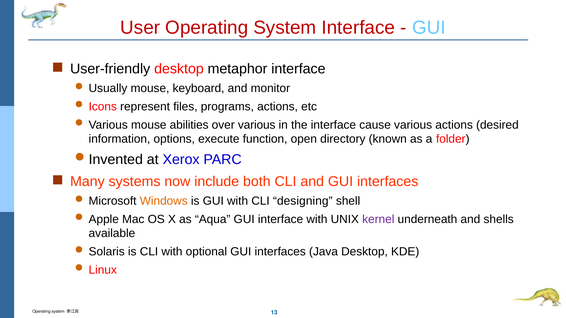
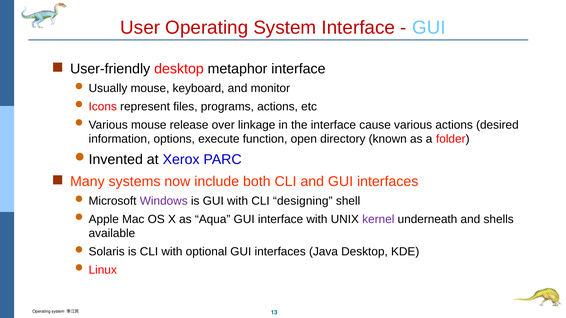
abilities: abilities -> release
over various: various -> linkage
Windows colour: orange -> purple
